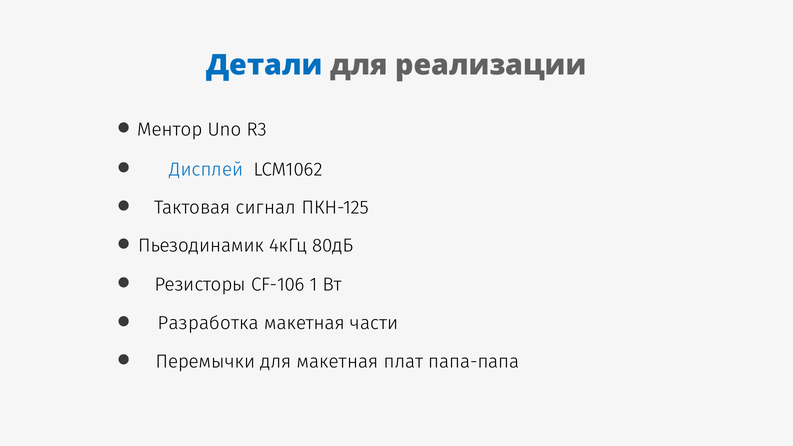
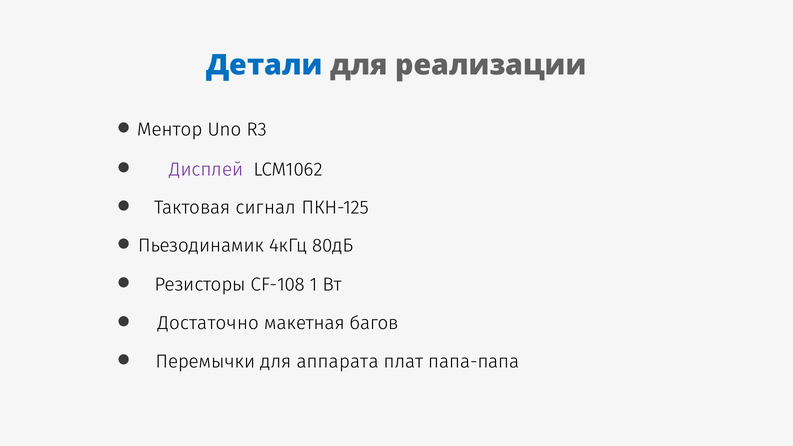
Дисплей colour: blue -> purple
CF-106: CF-106 -> CF-108
Разработка: Разработка -> Достаточно
части: части -> багов
для макетная: макетная -> аппарата
